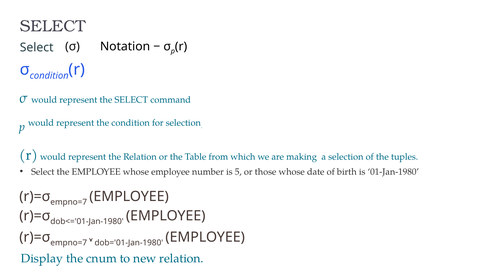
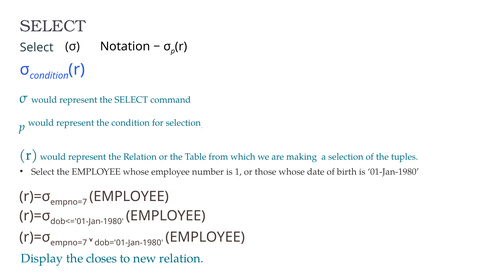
5: 5 -> 1
cnum: cnum -> closes
